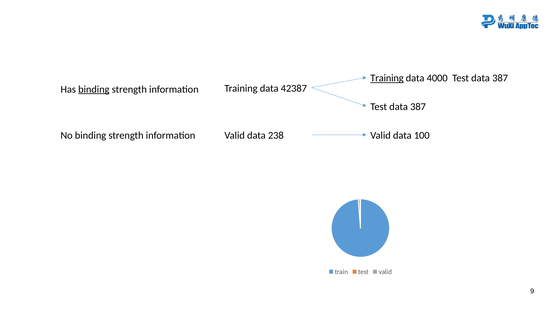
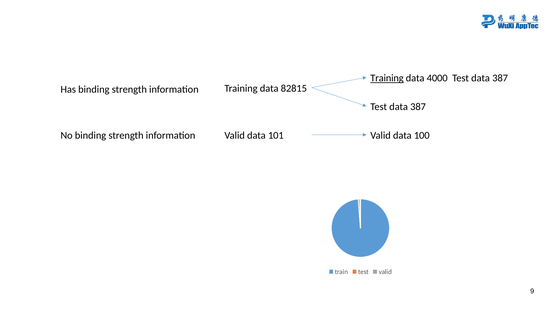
42387: 42387 -> 82815
binding at (94, 89) underline: present -> none
238: 238 -> 101
